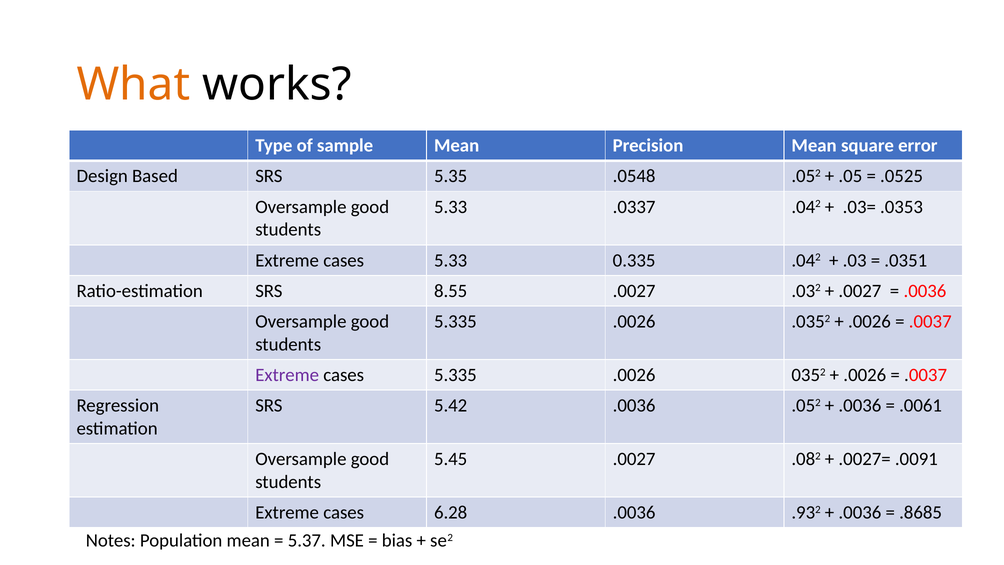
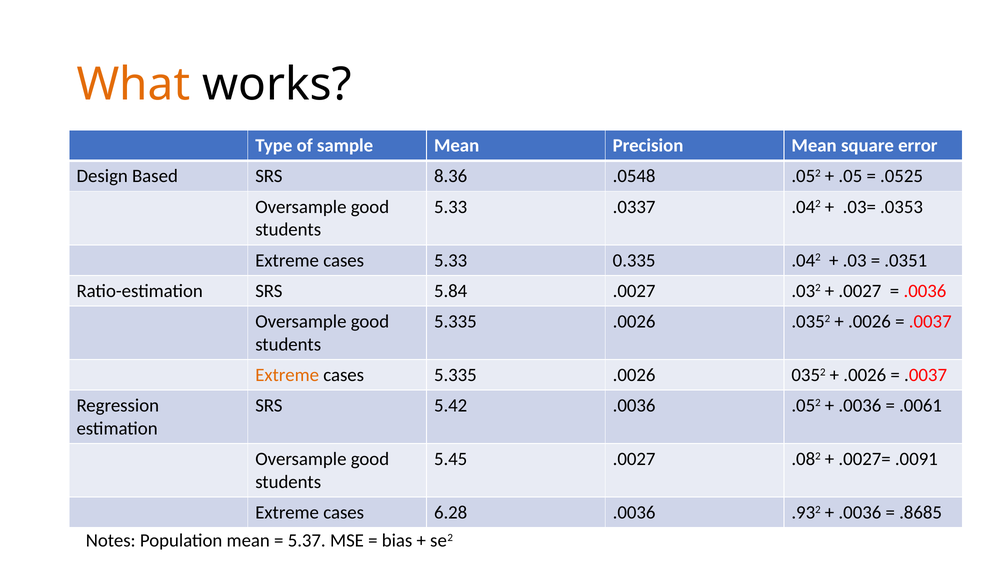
5.35: 5.35 -> 8.36
8.55: 8.55 -> 5.84
Extreme at (287, 375) colour: purple -> orange
